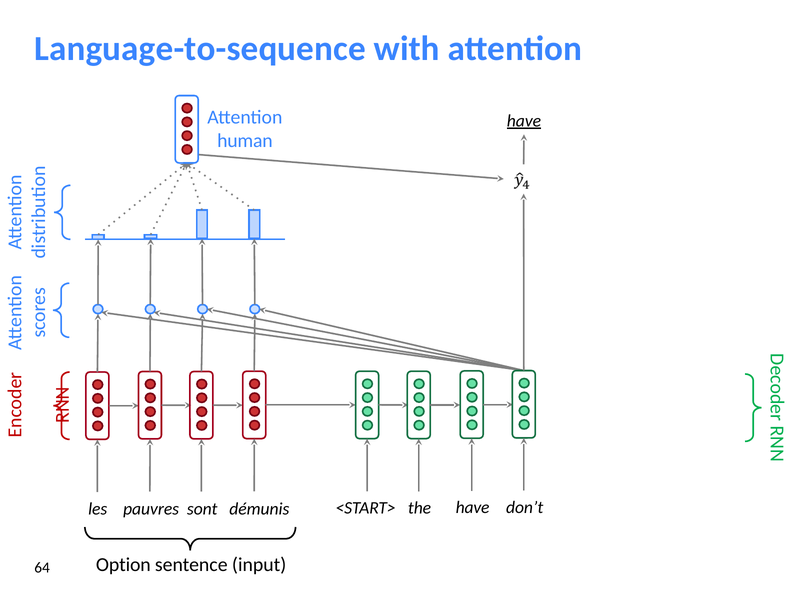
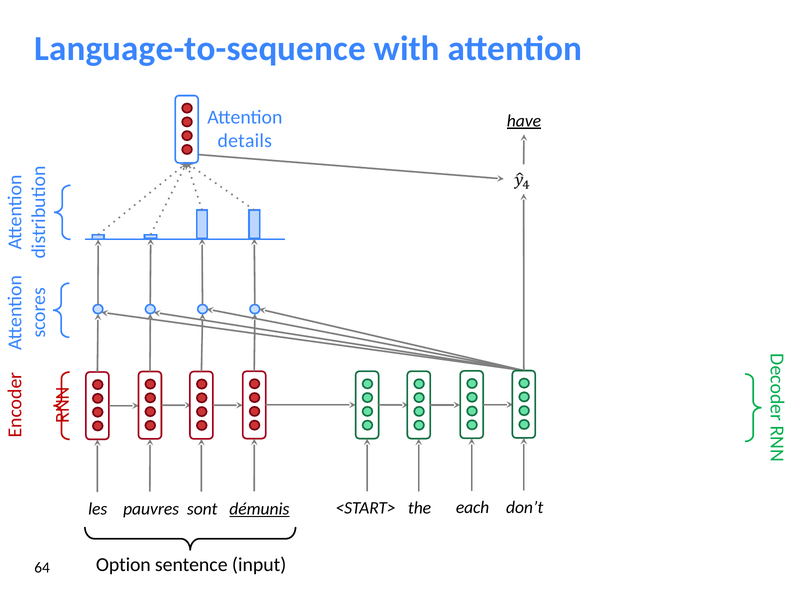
human: human -> details
the have: have -> each
démunis underline: none -> present
